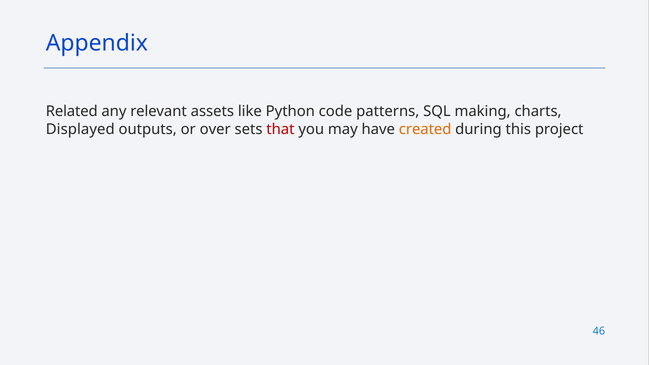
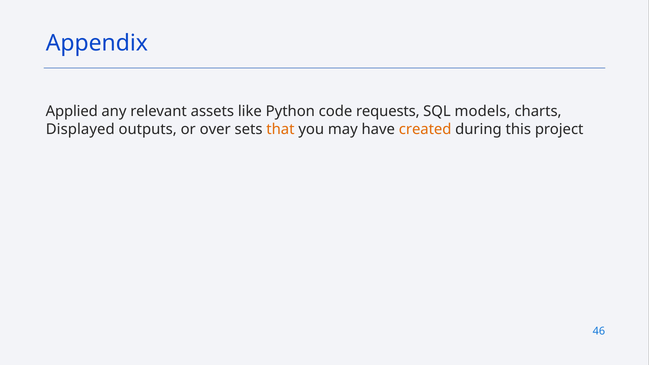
Related: Related -> Applied
patterns: patterns -> requests
making: making -> models
that colour: red -> orange
